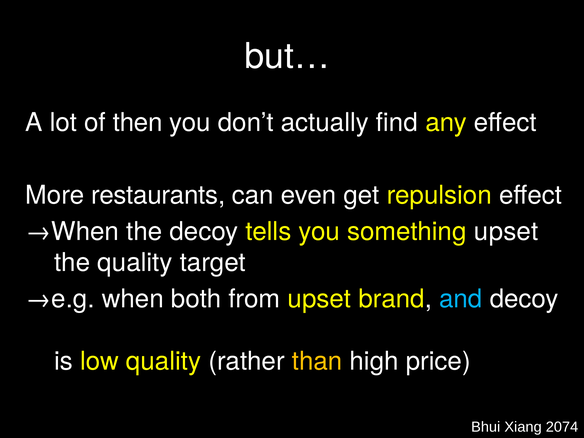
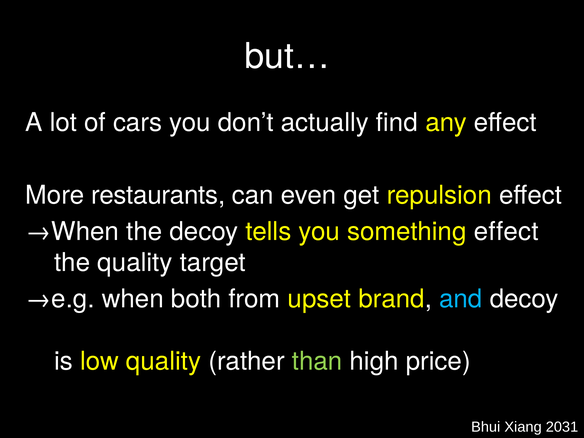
then: then -> cars
something upset: upset -> effect
than colour: yellow -> light green
2074: 2074 -> 2031
